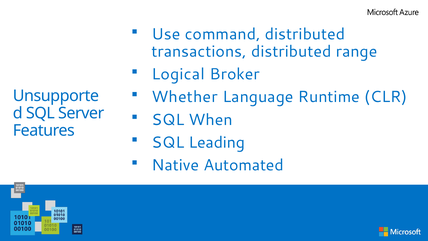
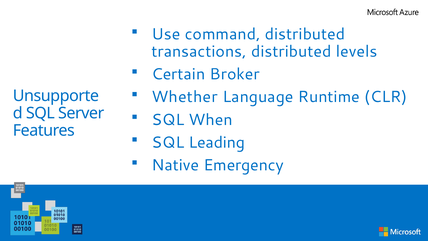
range: range -> levels
Logical: Logical -> Certain
Automated: Automated -> Emergency
